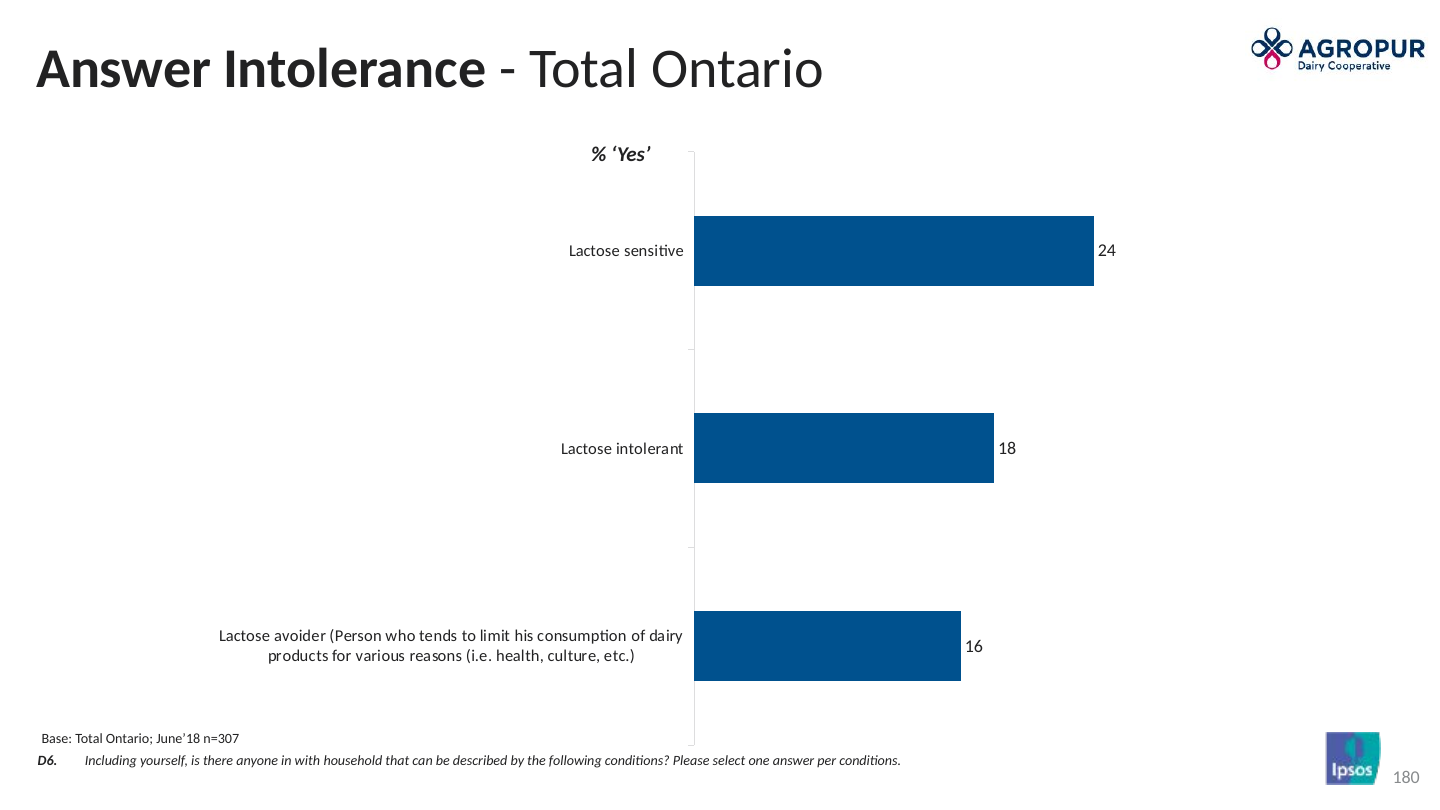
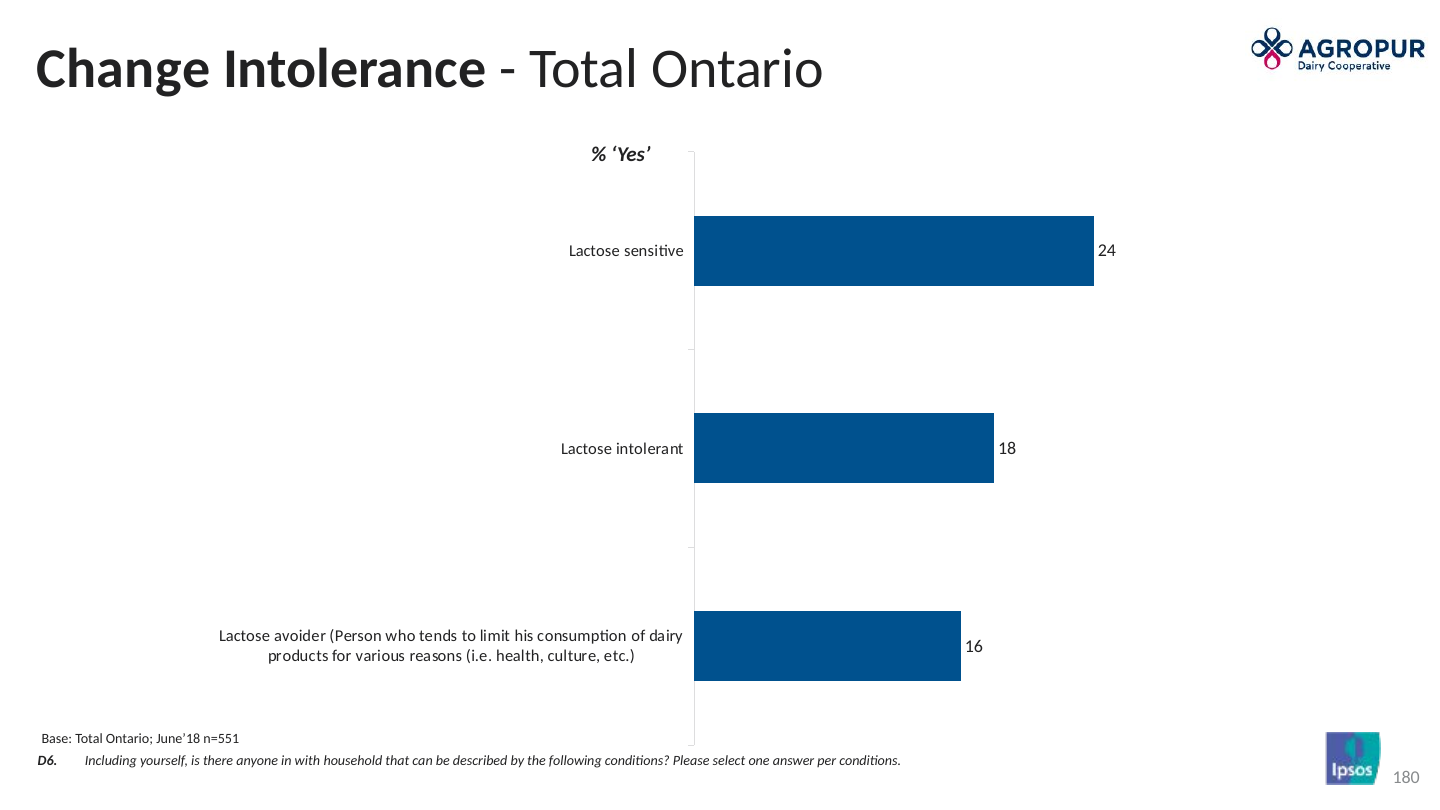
Answer at (124, 69): Answer -> Change
n=307: n=307 -> n=551
